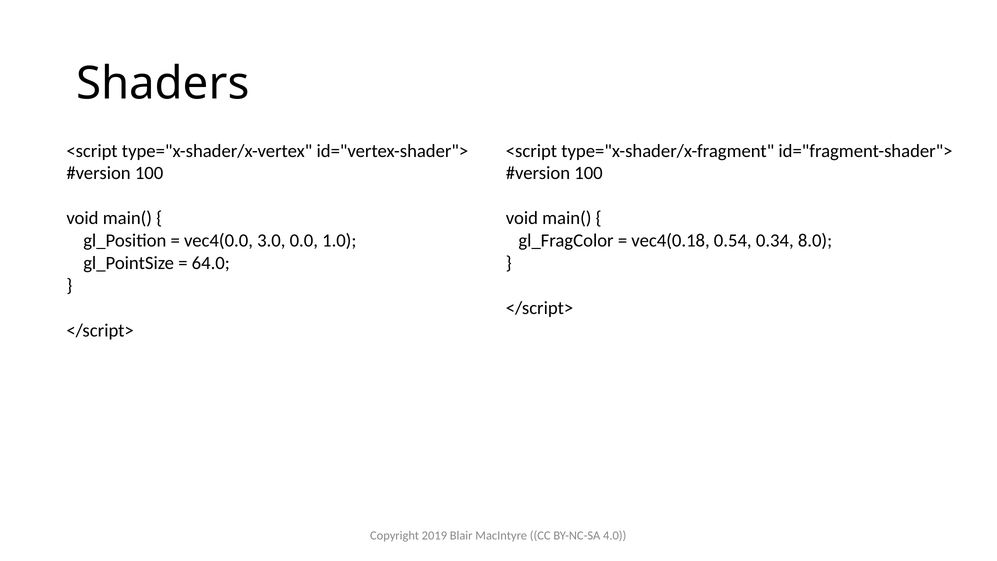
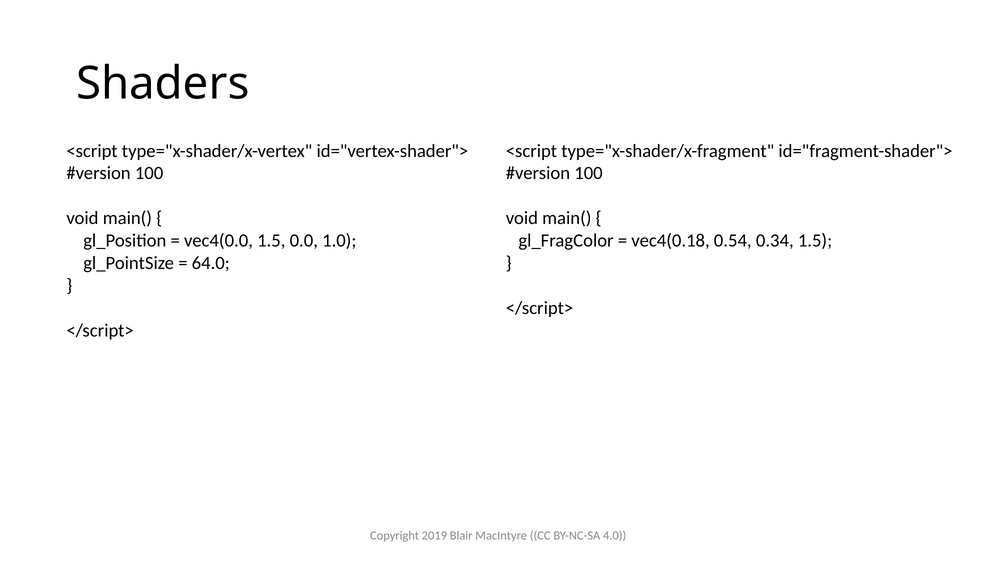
vec4(0.0 3.0: 3.0 -> 1.5
0.34 8.0: 8.0 -> 1.5
